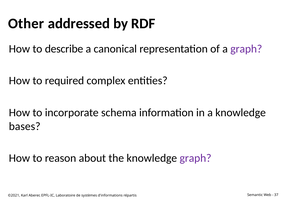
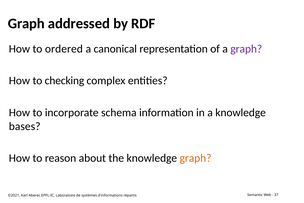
Other at (26, 24): Other -> Graph
describe: describe -> ordered
required: required -> checking
graph at (195, 158) colour: purple -> orange
